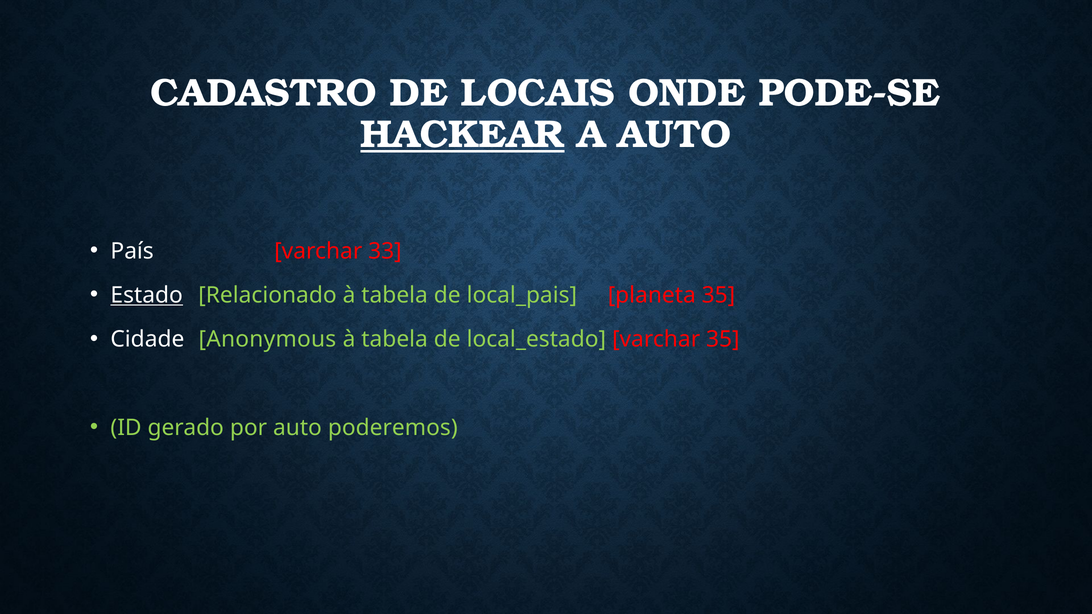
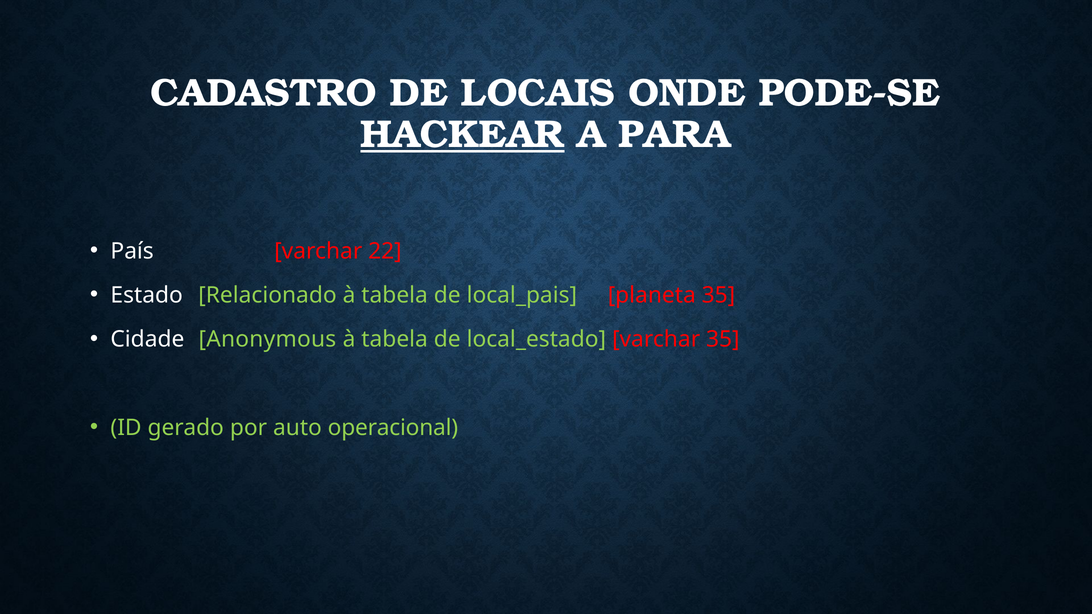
A AUTO: AUTO -> PARA
33: 33 -> 22
Estado underline: present -> none
poderemos: poderemos -> operacional
